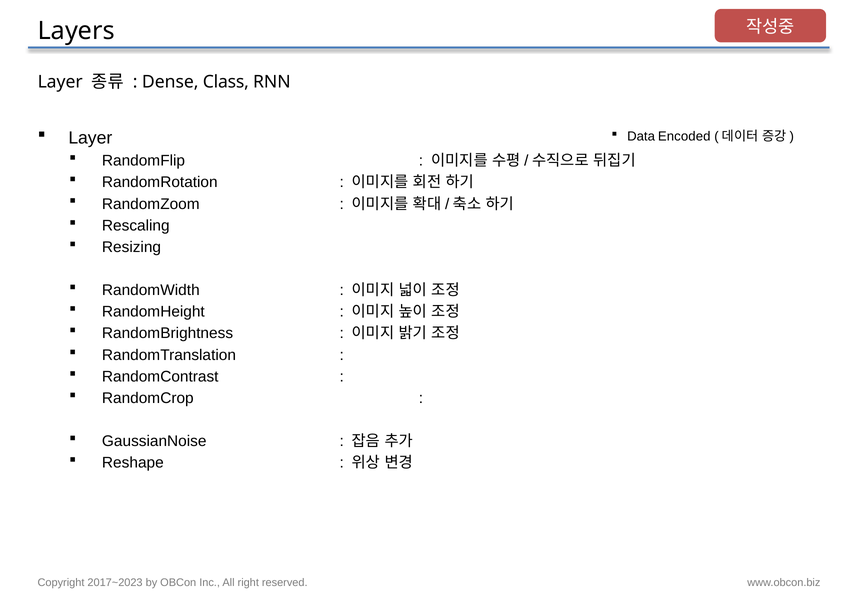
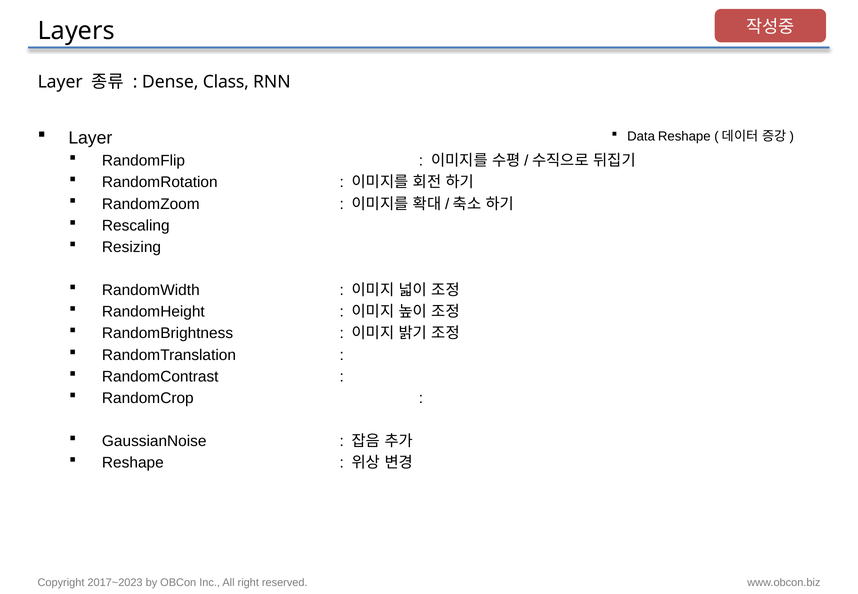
Data Encoded: Encoded -> Reshape
